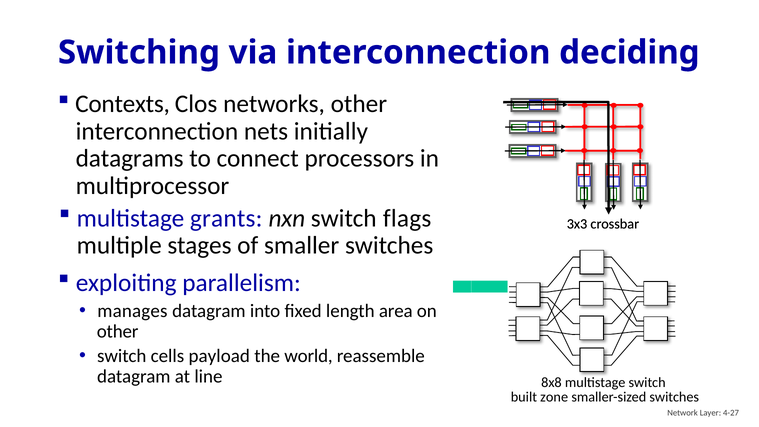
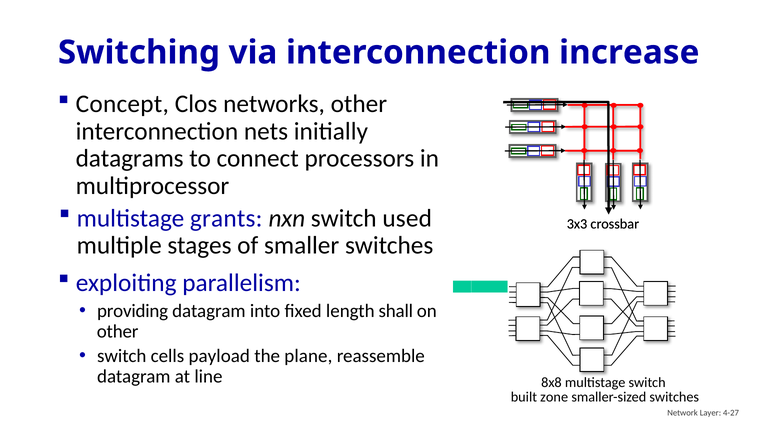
deciding: deciding -> increase
Contexts: Contexts -> Concept
flags: flags -> used
manages: manages -> providing
area: area -> shall
world: world -> plane
